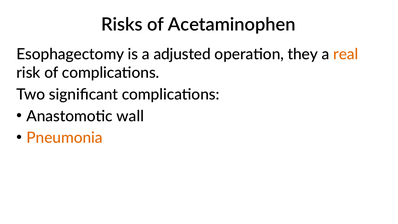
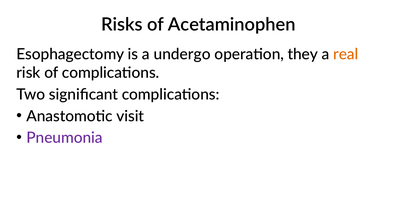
adjusted: adjusted -> undergo
wall: wall -> visit
Pneumonia colour: orange -> purple
